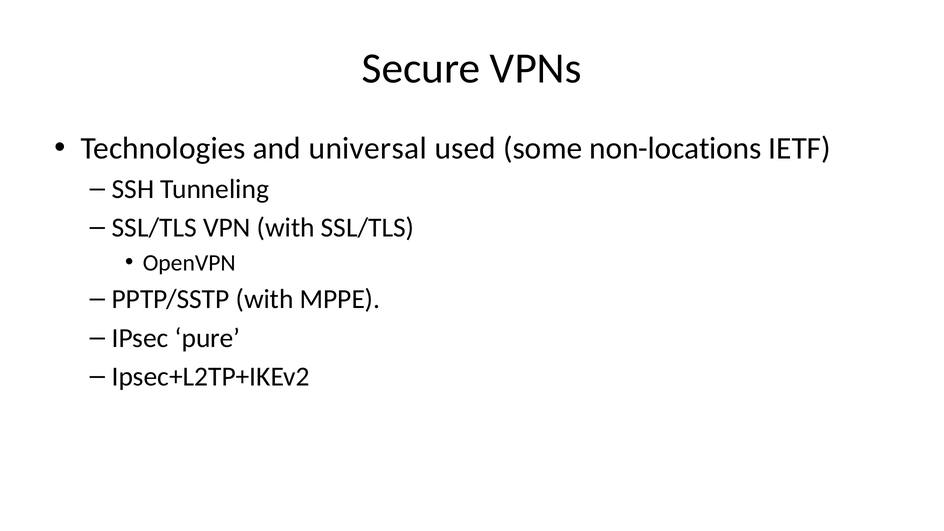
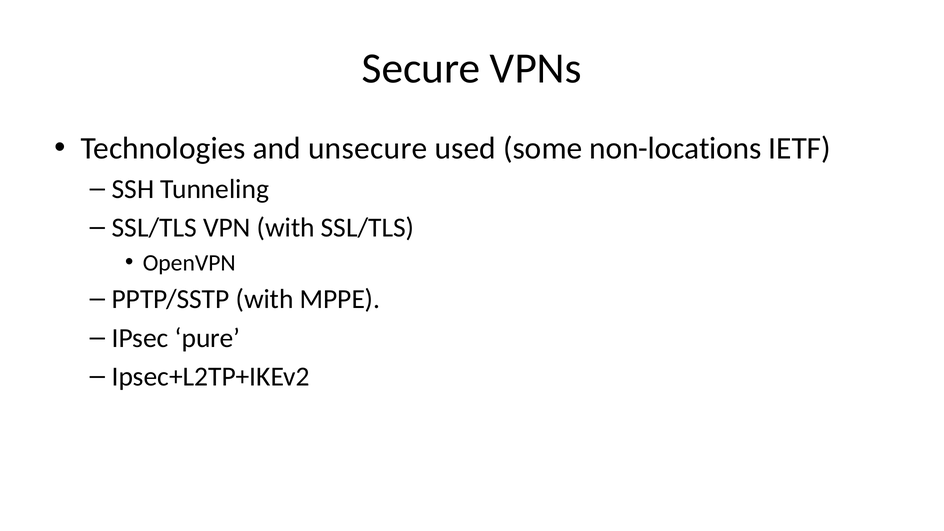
universal: universal -> unsecure
